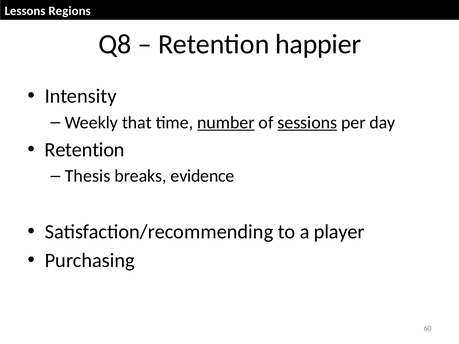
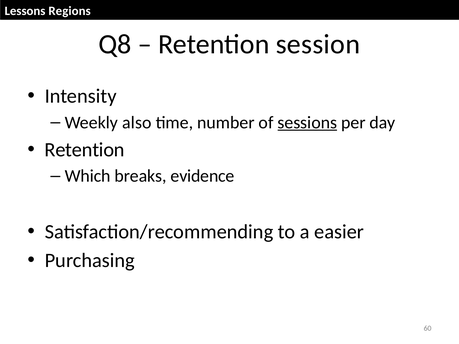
happier: happier -> session
that: that -> also
number underline: present -> none
Thesis: Thesis -> Which
player: player -> easier
